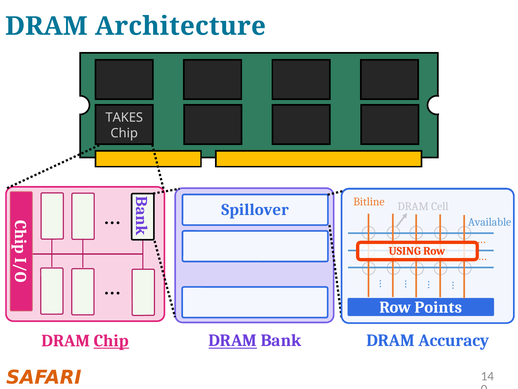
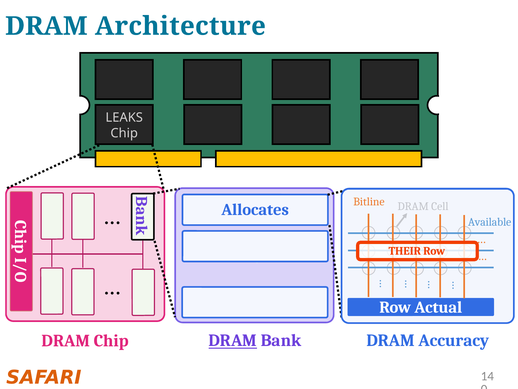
TAKES: TAKES -> LEAKS
Spillover: Spillover -> Allocates
USING: USING -> THEIR
Points: Points -> Actual
Chip at (111, 340) underline: present -> none
